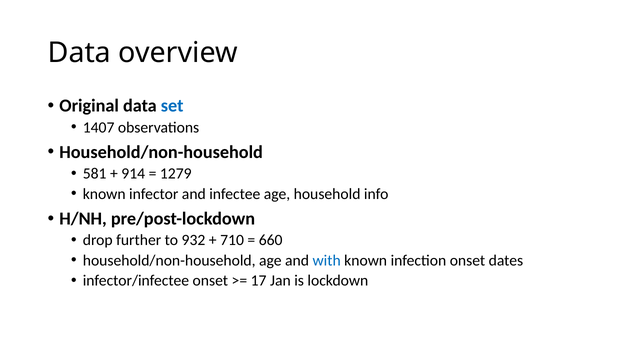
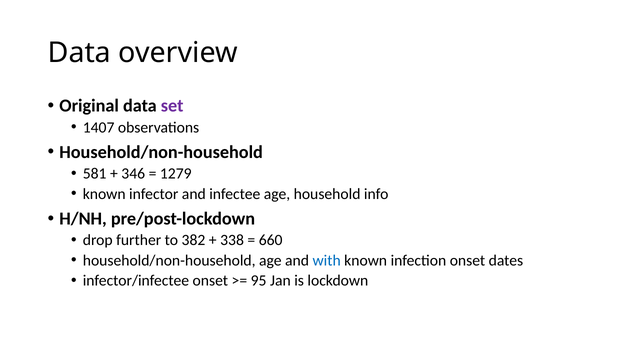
set colour: blue -> purple
914: 914 -> 346
932: 932 -> 382
710: 710 -> 338
17: 17 -> 95
